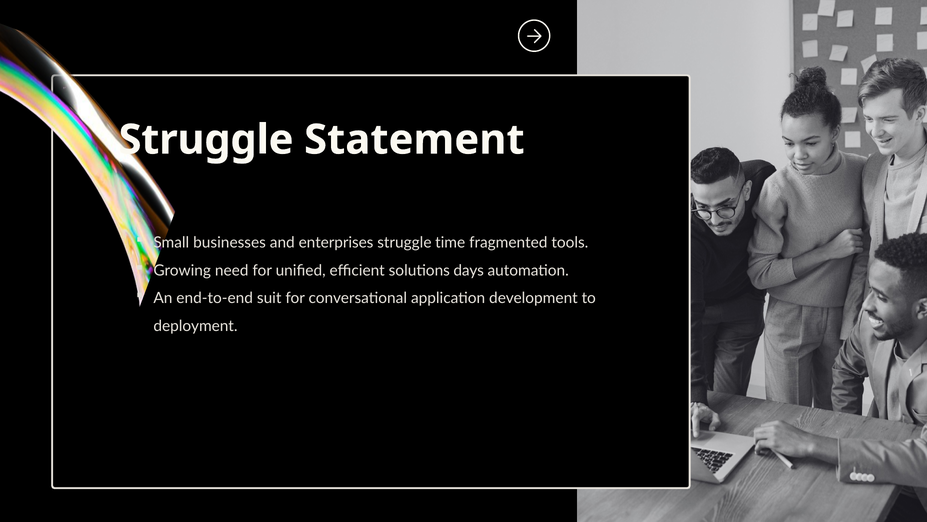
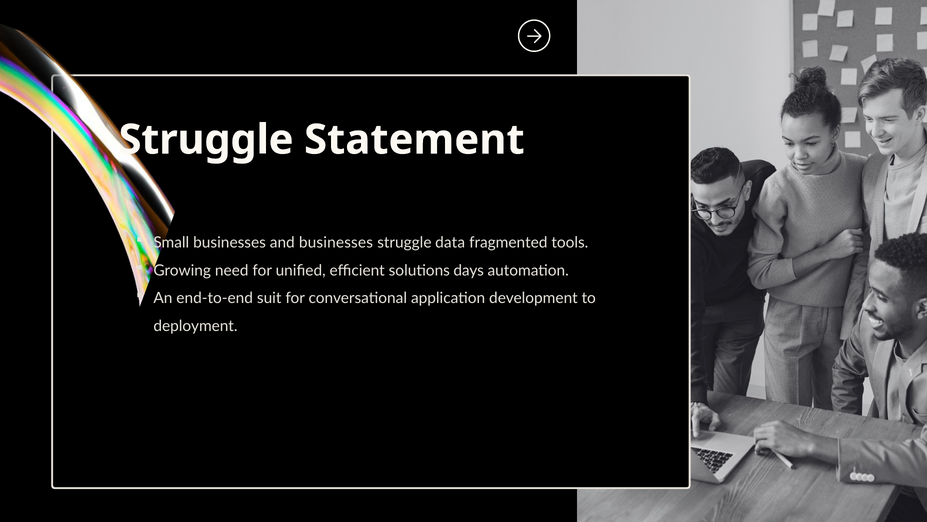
and enterprises: enterprises -> businesses
time: time -> data
